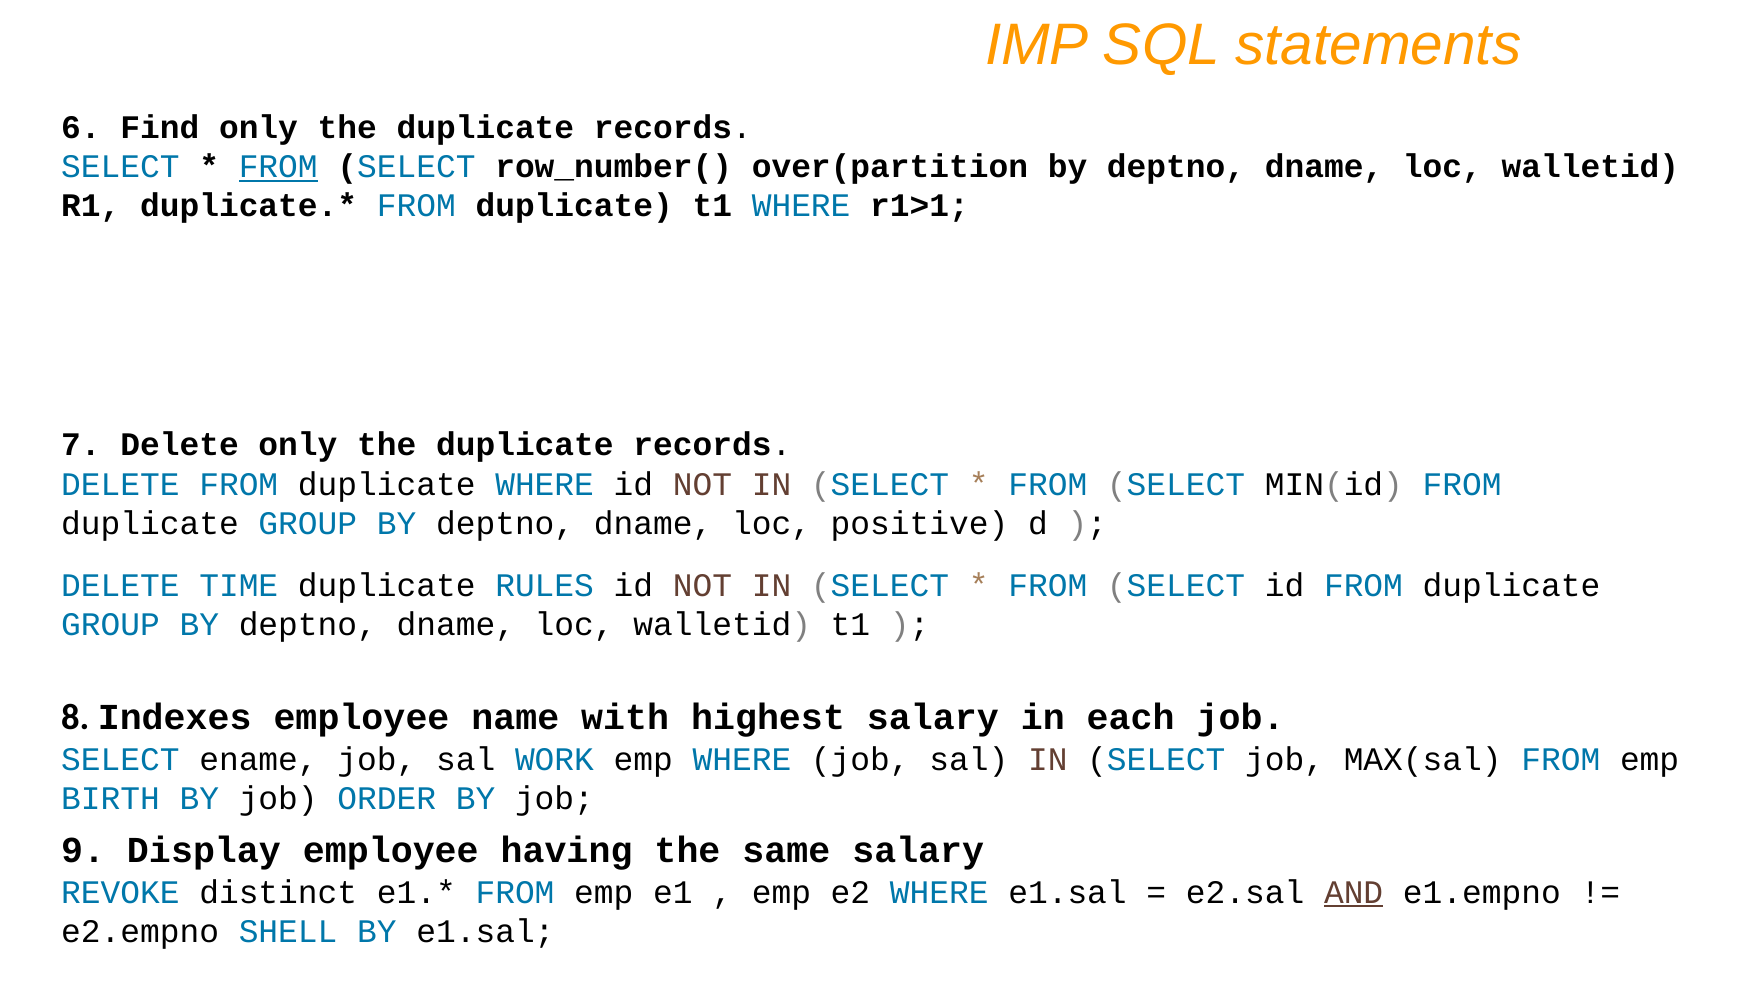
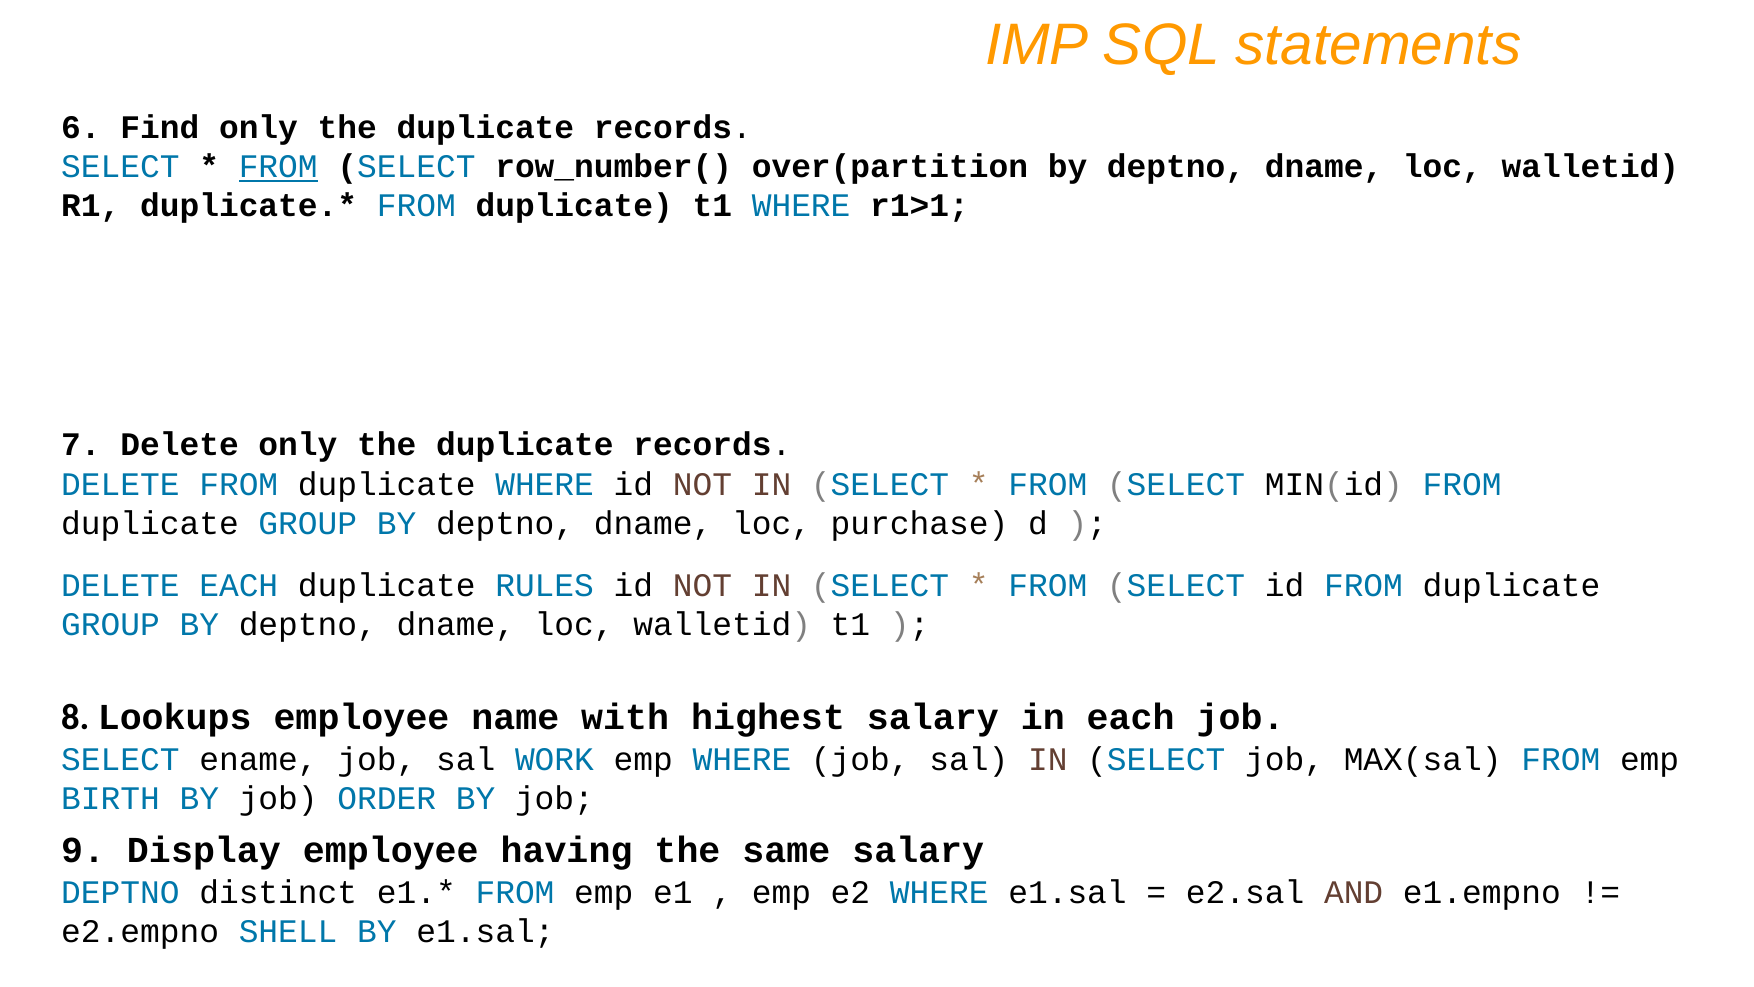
positive: positive -> purchase
DELETE TIME: TIME -> EACH
Indexes: Indexes -> Lookups
REVOKE at (120, 892): REVOKE -> DEPTNO
AND underline: present -> none
